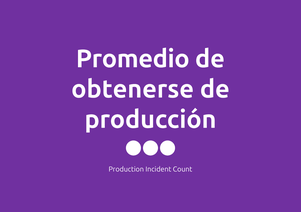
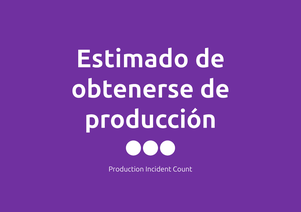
Promedio: Promedio -> Estimado
